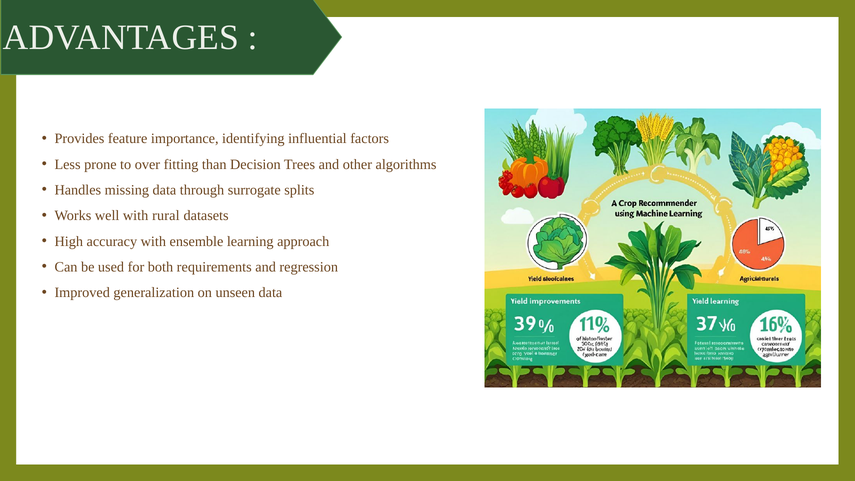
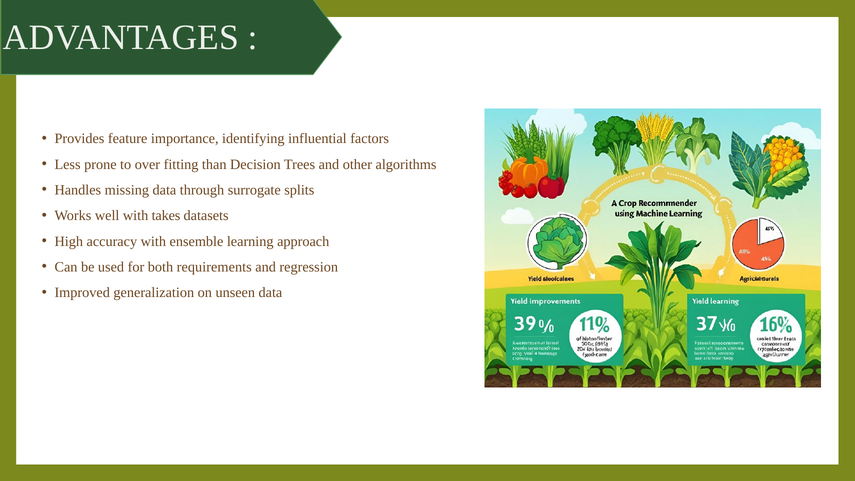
rural: rural -> takes
